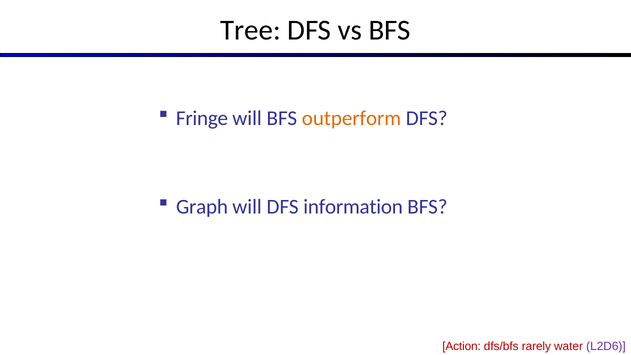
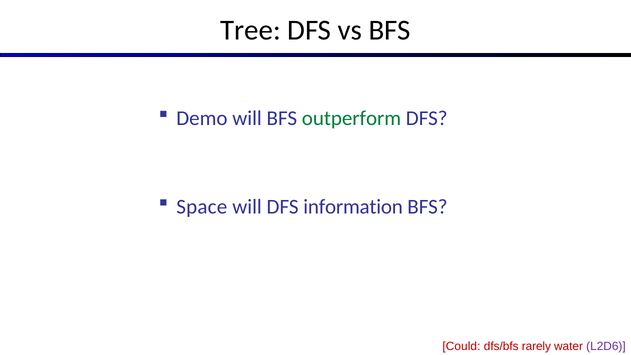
Fringe: Fringe -> Demo
outperform colour: orange -> green
Graph: Graph -> Space
Action: Action -> Could
